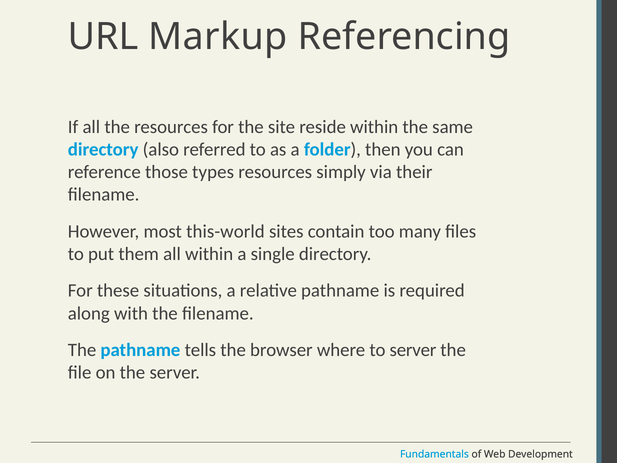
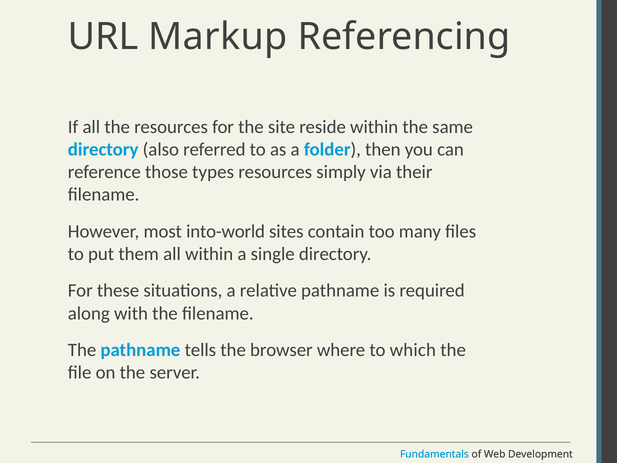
this-world: this-world -> into-world
to server: server -> which
